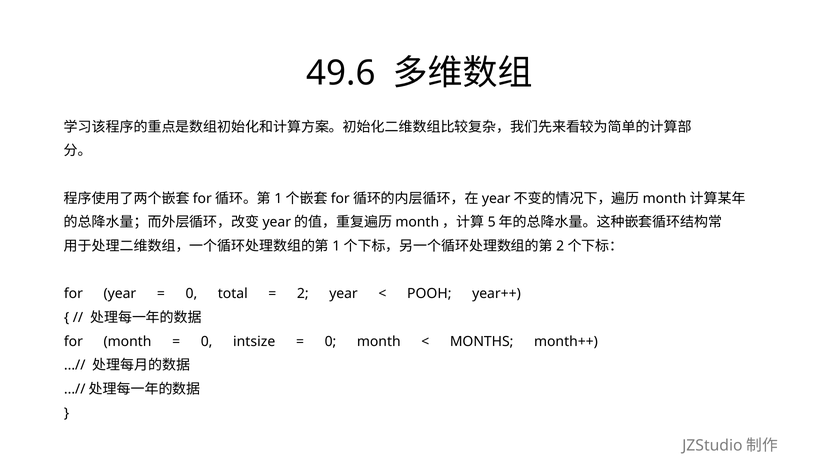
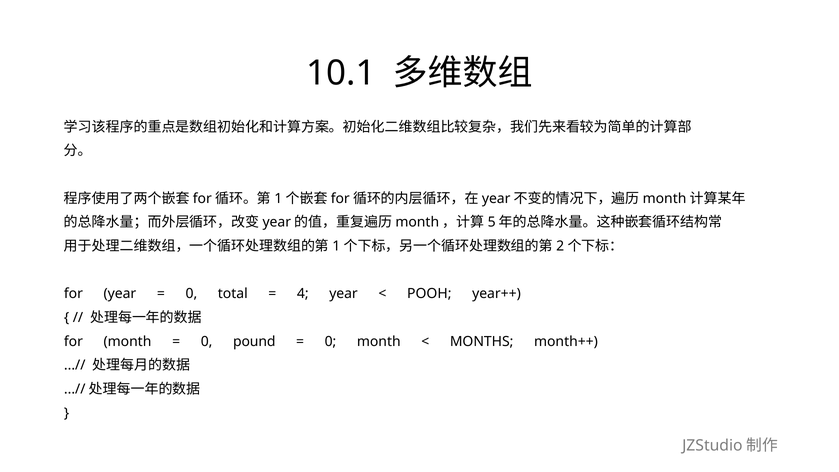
49.6: 49.6 -> 10.1
2: 2 -> 4
intsize: intsize -> pound
